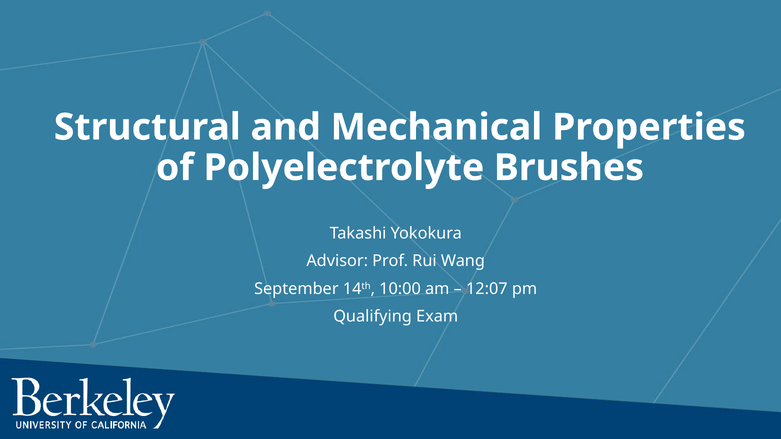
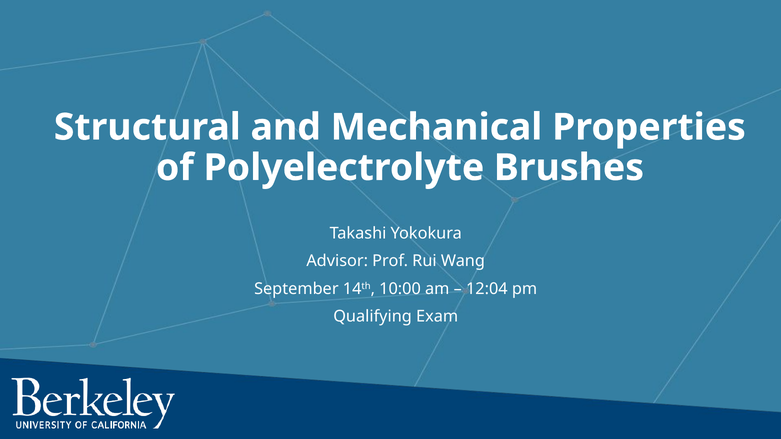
12:07: 12:07 -> 12:04
